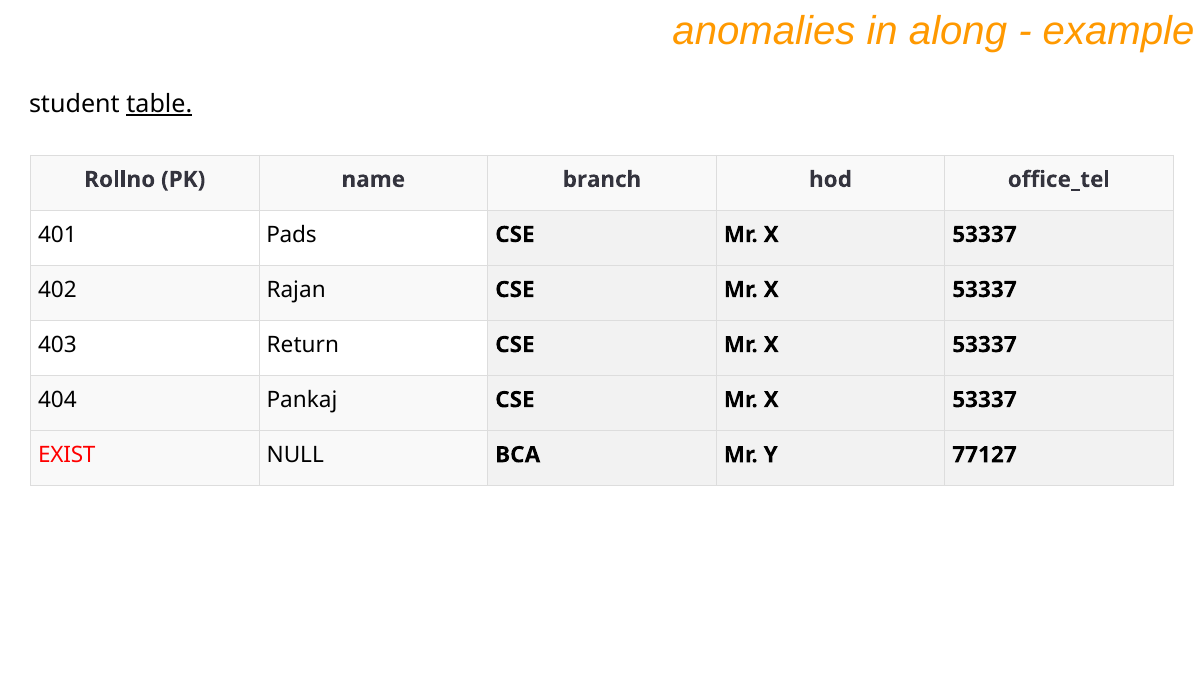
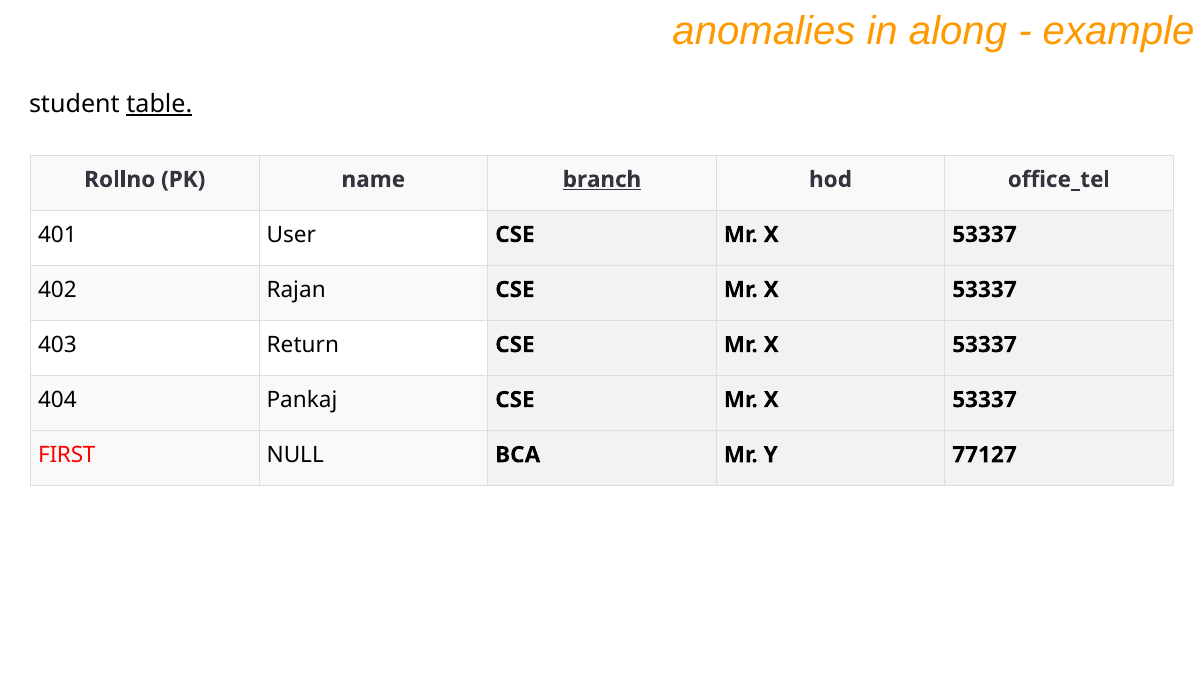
branch underline: none -> present
Pads: Pads -> User
EXIST: EXIST -> FIRST
